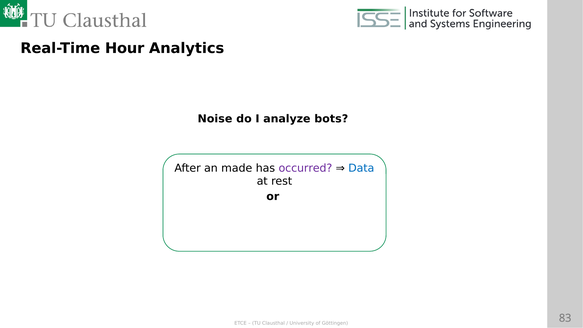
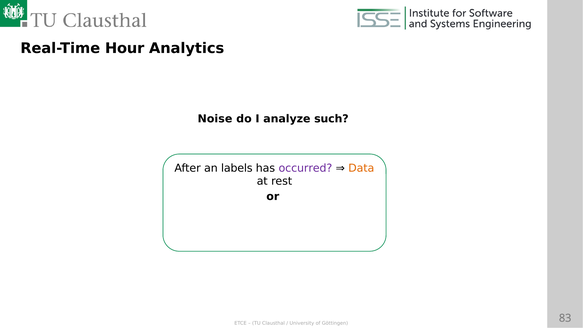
bots: bots -> such
made: made -> labels
Data colour: blue -> orange
